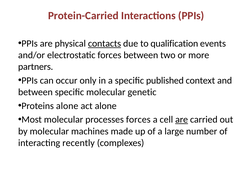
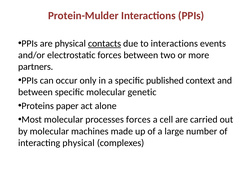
Protein-Carried: Protein-Carried -> Protein-Mulder
to qualification: qualification -> interactions
Proteins alone: alone -> paper
are at (182, 119) underline: present -> none
interacting recently: recently -> physical
